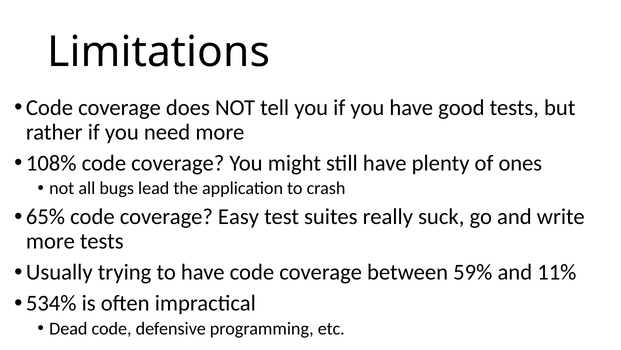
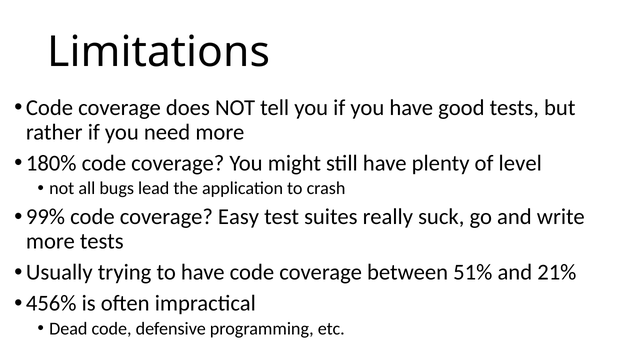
108%: 108% -> 180%
ones: ones -> level
65%: 65% -> 99%
59%: 59% -> 51%
11%: 11% -> 21%
534%: 534% -> 456%
